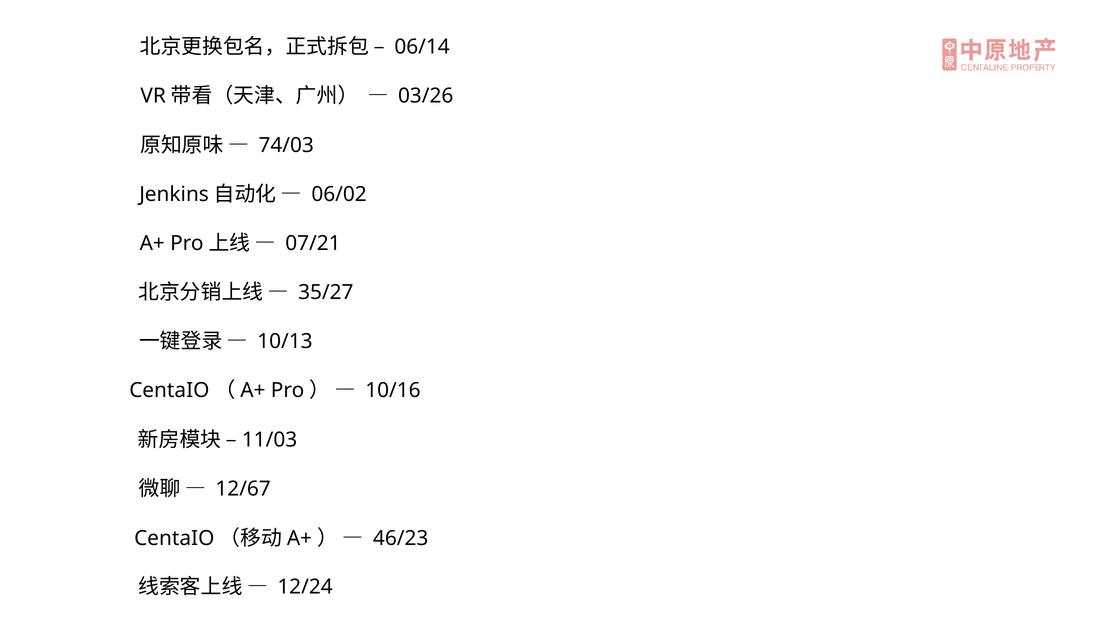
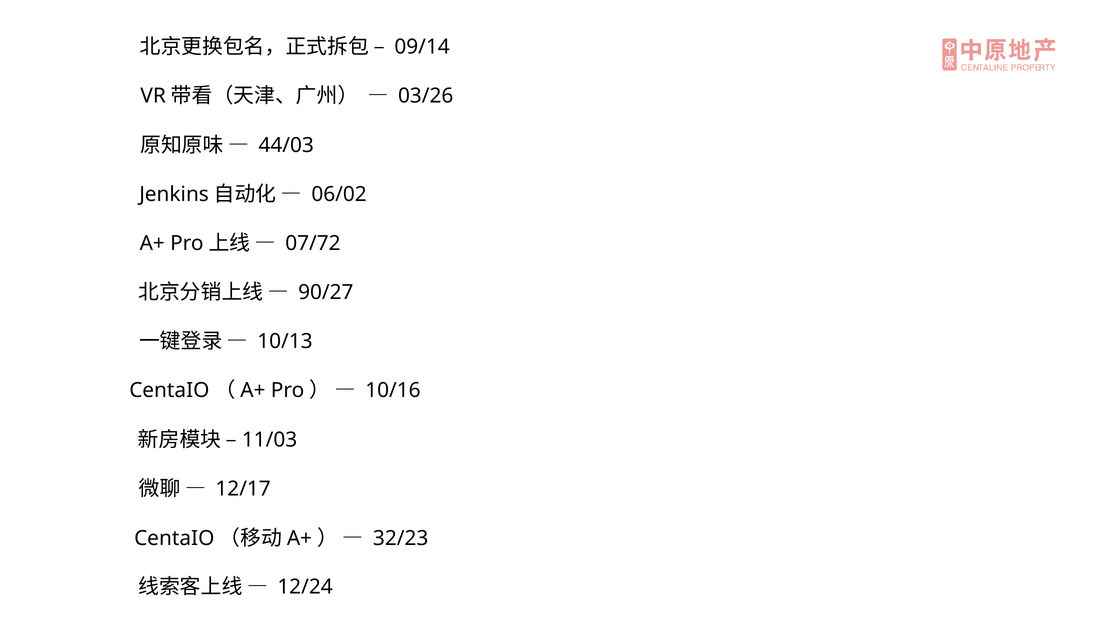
06/14: 06/14 -> 09/14
74/03: 74/03 -> 44/03
07/21: 07/21 -> 07/72
35/27: 35/27 -> 90/27
12/67: 12/67 -> 12/17
46/23: 46/23 -> 32/23
